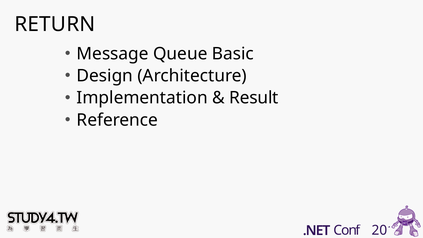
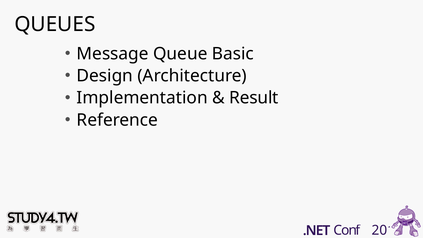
RETURN: RETURN -> QUEUES
